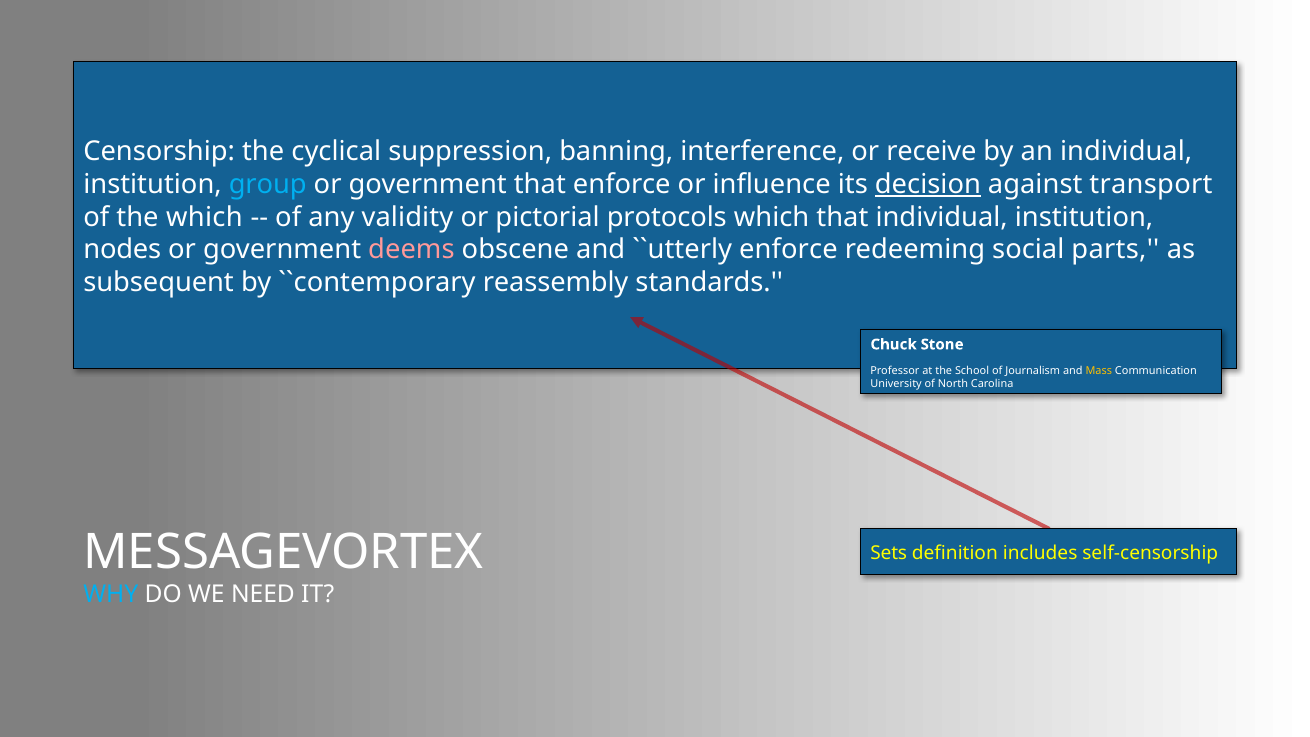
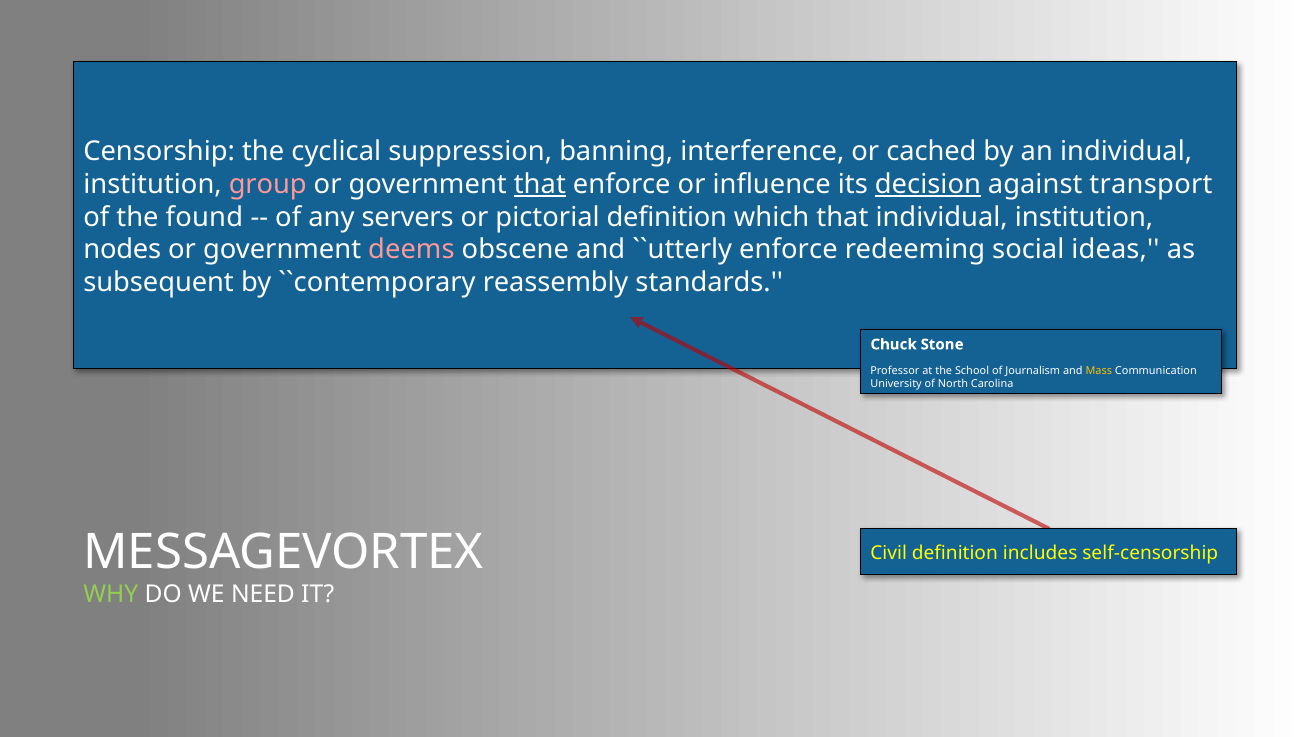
receive: receive -> cached
group colour: light blue -> pink
that at (540, 184) underline: none -> present
the which: which -> found
validity: validity -> servers
pictorial protocols: protocols -> definition
parts: parts -> ideas
Sets: Sets -> Civil
WHY colour: light blue -> light green
